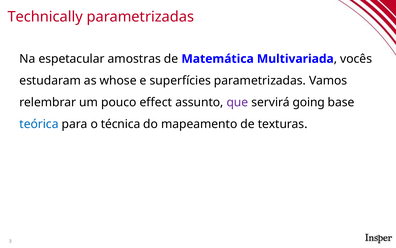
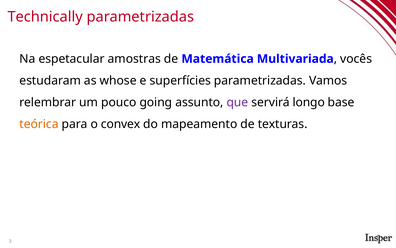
effect: effect -> going
going: going -> longo
teórica colour: blue -> orange
técnica: técnica -> convex
